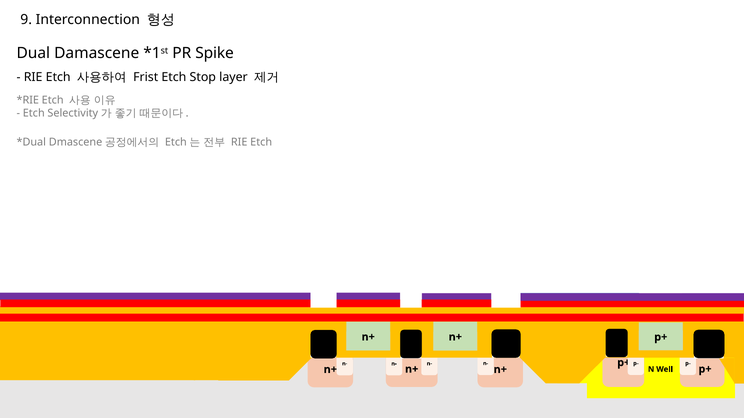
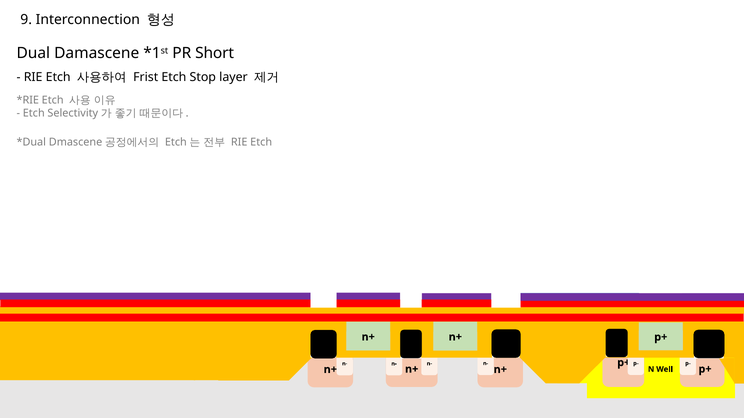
Spike: Spike -> Short
